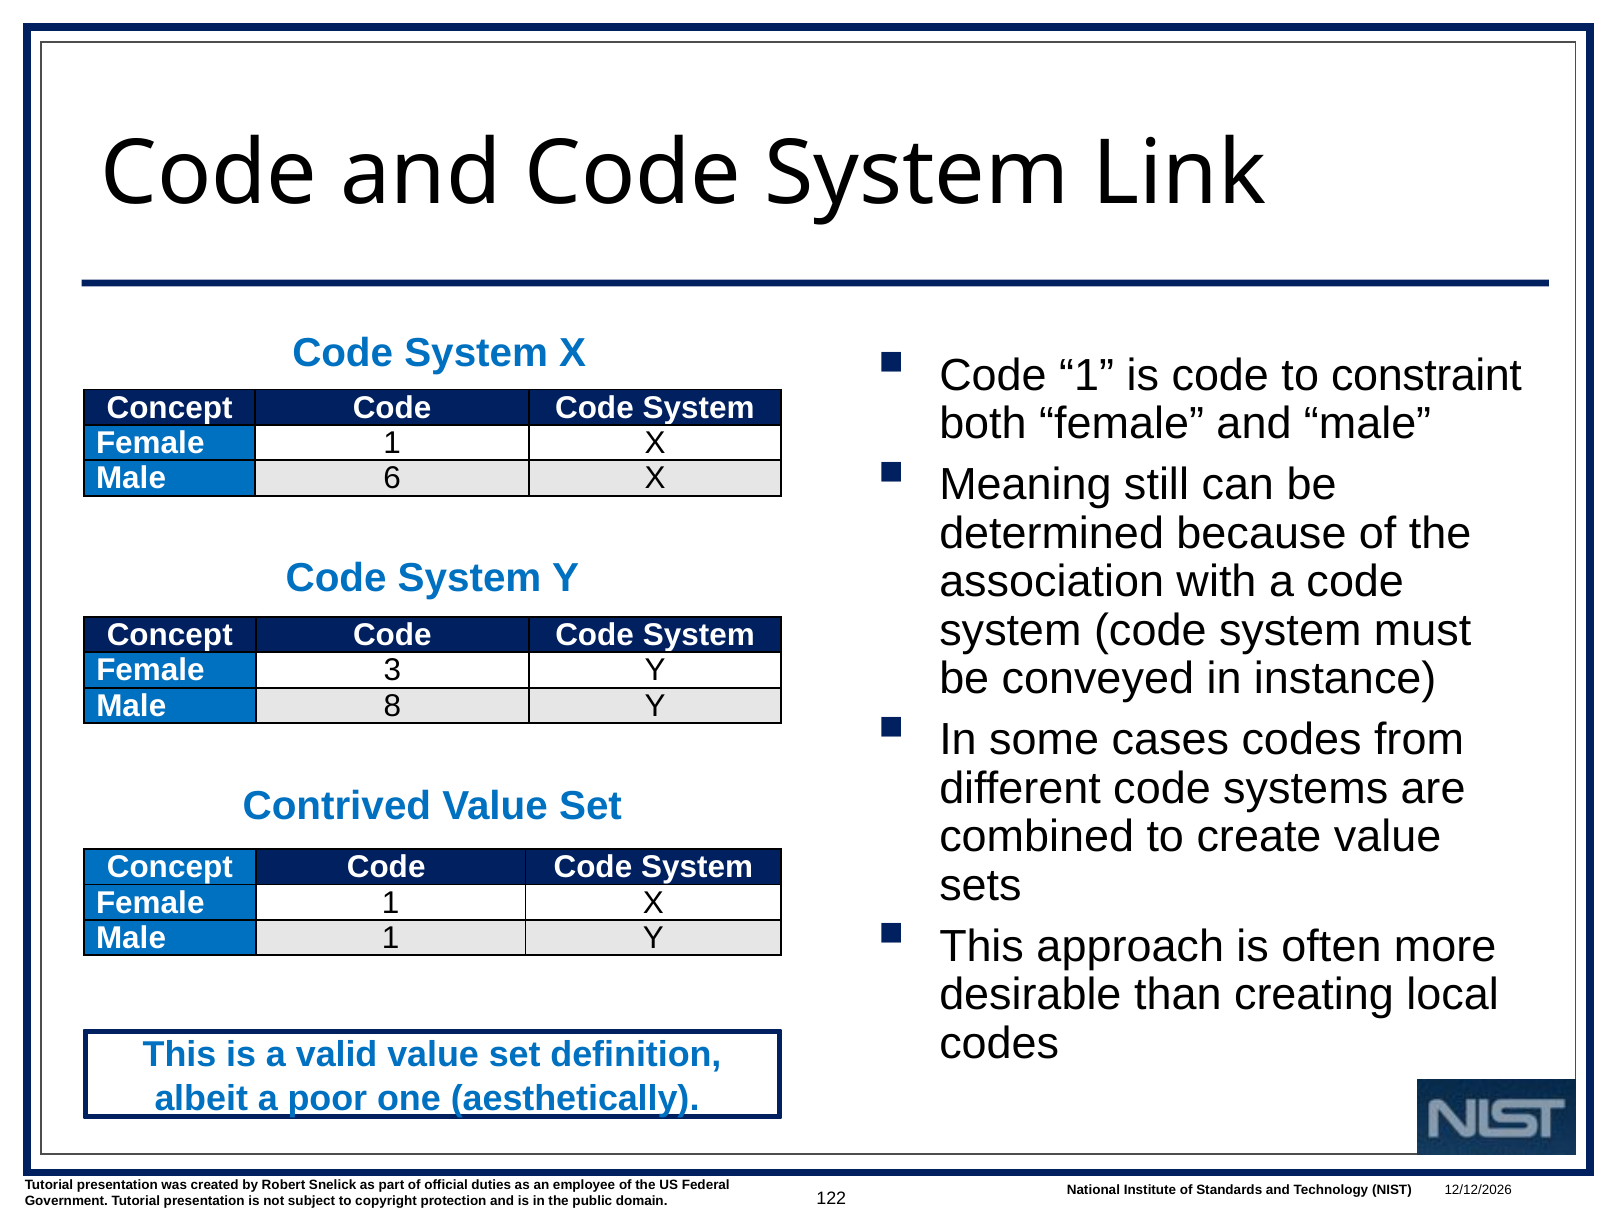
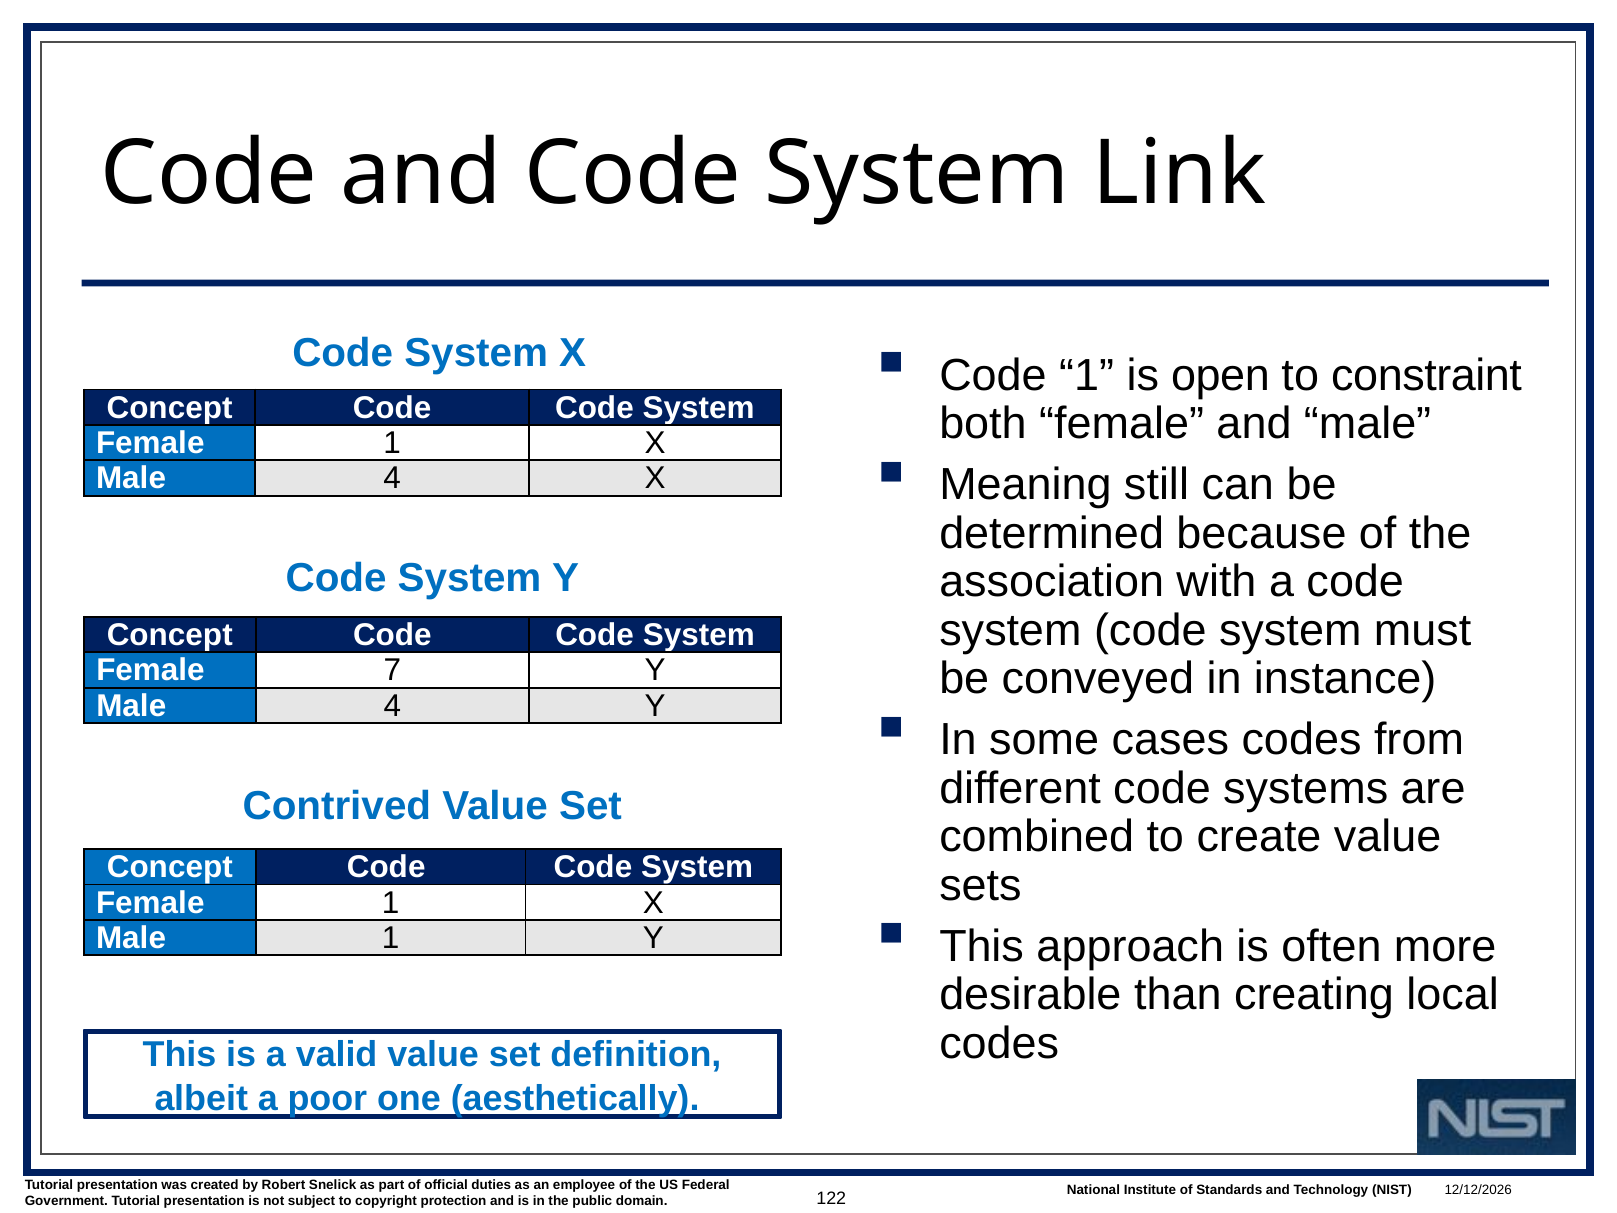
is code: code -> open
6 at (392, 478): 6 -> 4
3: 3 -> 7
8 at (392, 706): 8 -> 4
